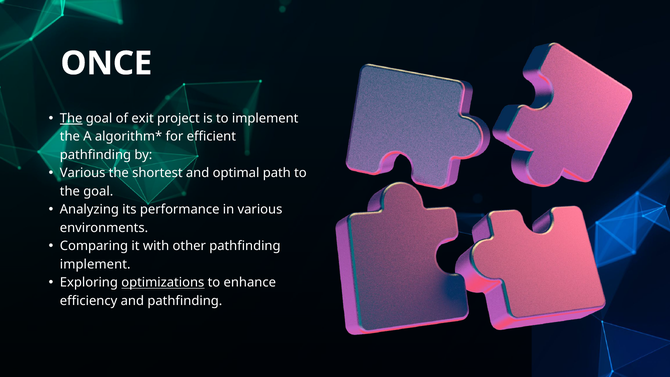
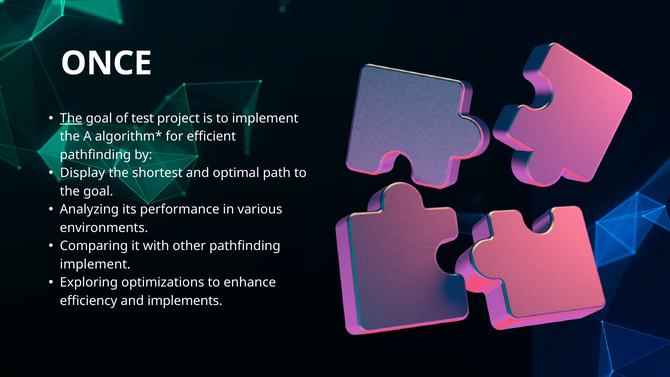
exit: exit -> test
Various at (83, 173): Various -> Display
optimizations underline: present -> none
and pathfinding: pathfinding -> implements
